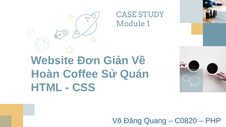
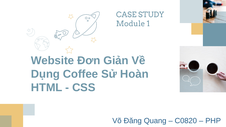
Hoàn: Hoàn -> Dụng
Quán: Quán -> Hoàn
